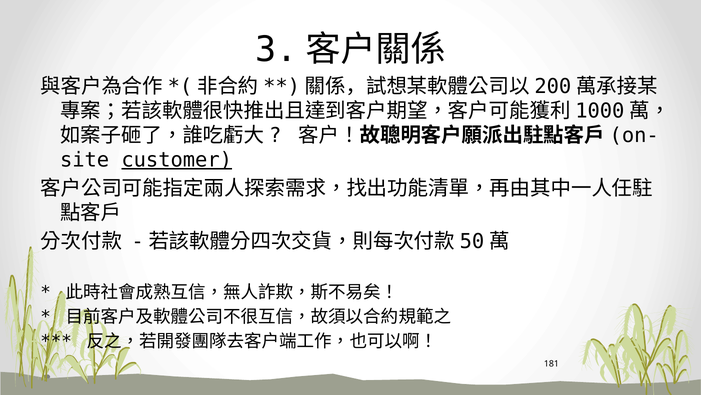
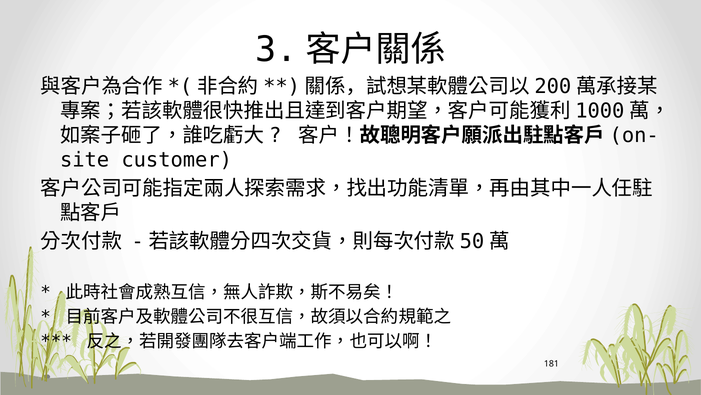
customer underline: present -> none
